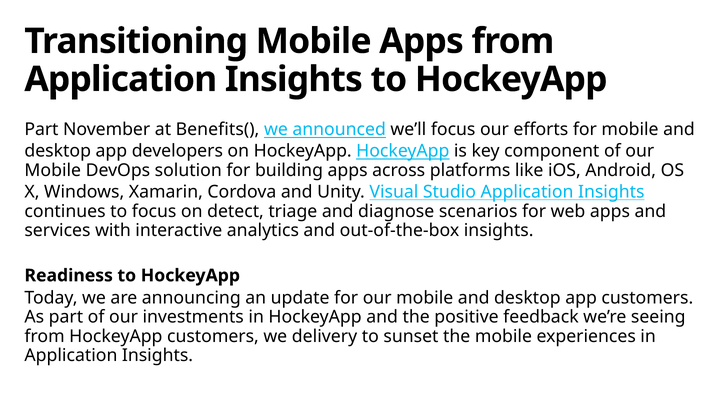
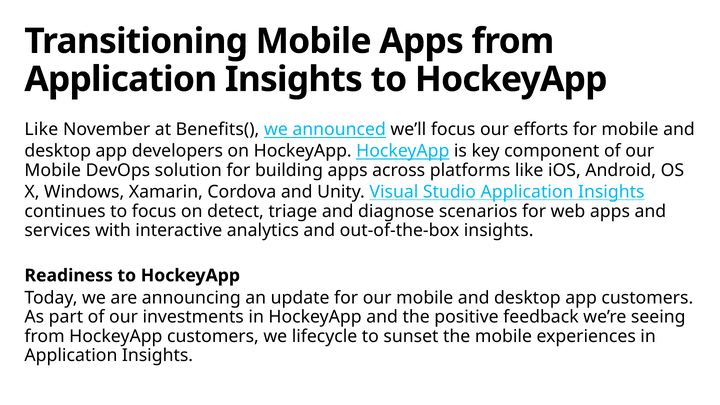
Part at (41, 129): Part -> Like
delivery: delivery -> lifecycle
